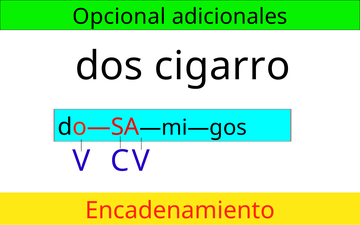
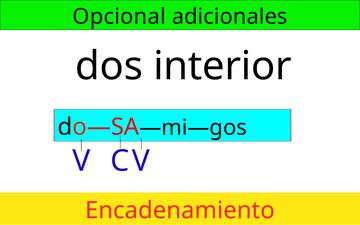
cigarro: cigarro -> interior
